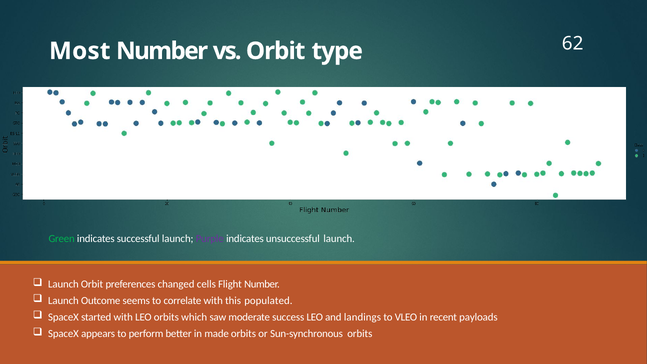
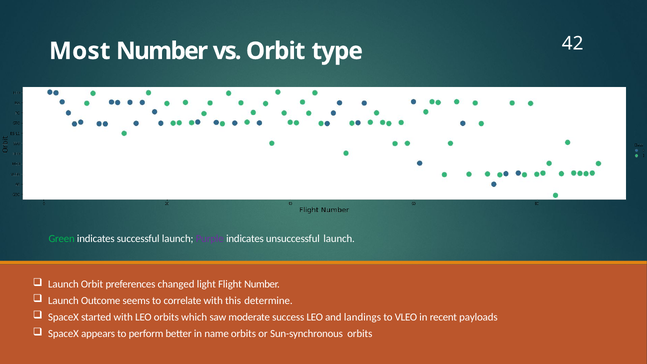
62: 62 -> 42
cells: cells -> light
populated: populated -> determine
made: made -> name
